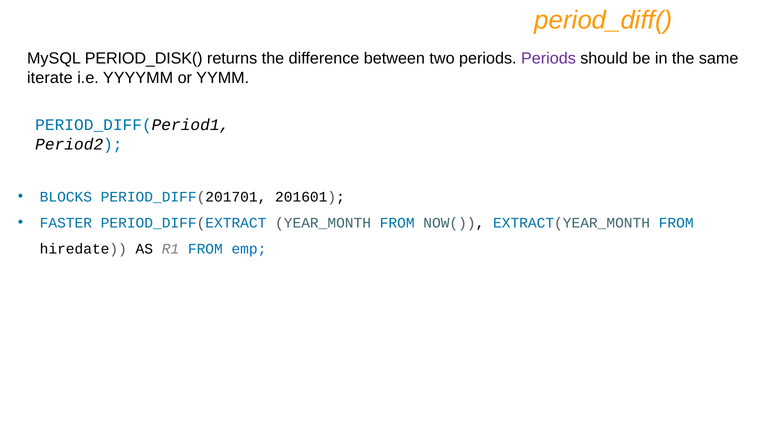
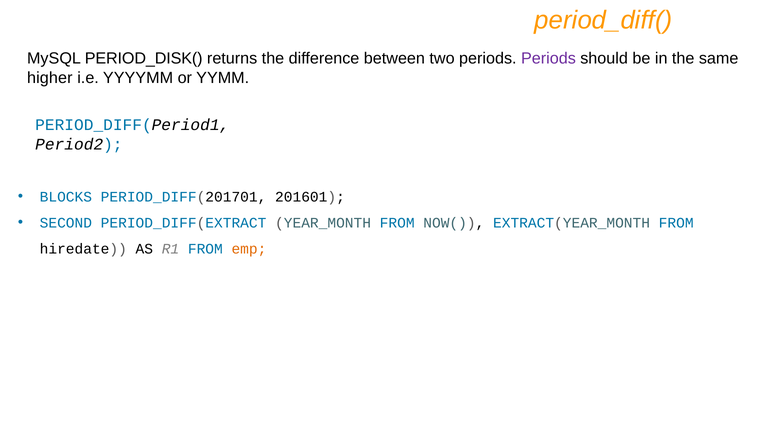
iterate: iterate -> higher
FASTER: FASTER -> SECOND
emp colour: blue -> orange
